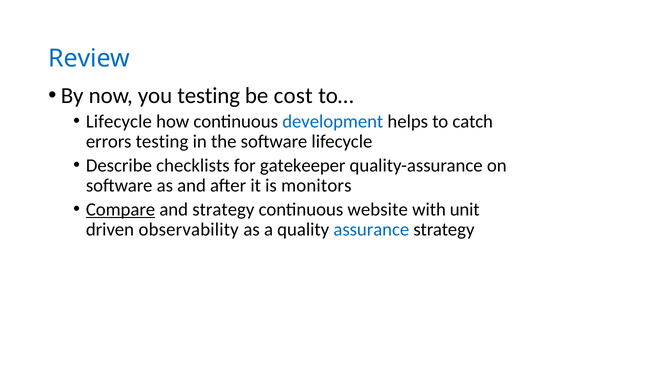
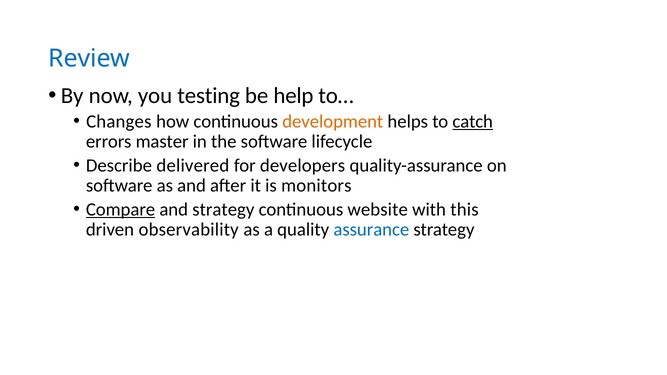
cost: cost -> help
Lifecycle at (119, 122): Lifecycle -> Changes
development colour: blue -> orange
catch underline: none -> present
errors testing: testing -> master
checklists: checklists -> delivered
gatekeeper: gatekeeper -> developers
unit: unit -> this
